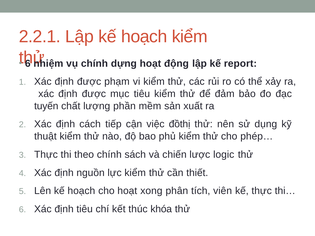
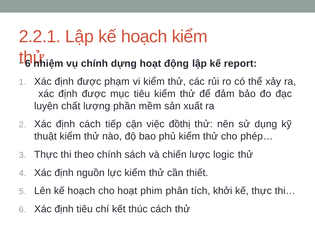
tuyến: tuyến -> luyện
xong: xong -> phim
viên: viên -> khởi
thúc khóa: khóa -> cách
